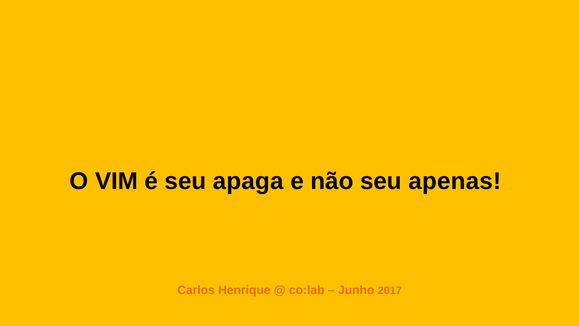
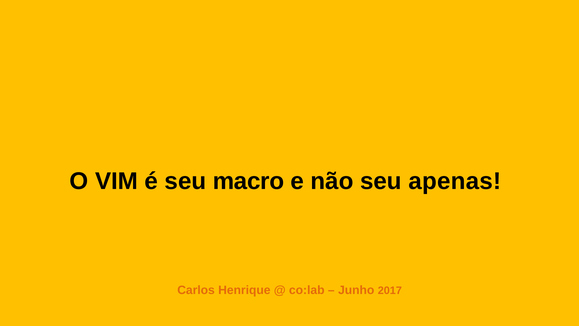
apaga: apaga -> macro
